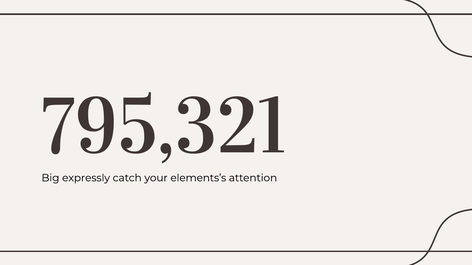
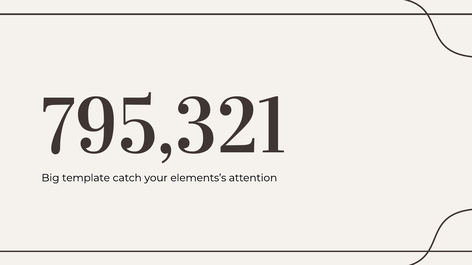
expressly: expressly -> template
